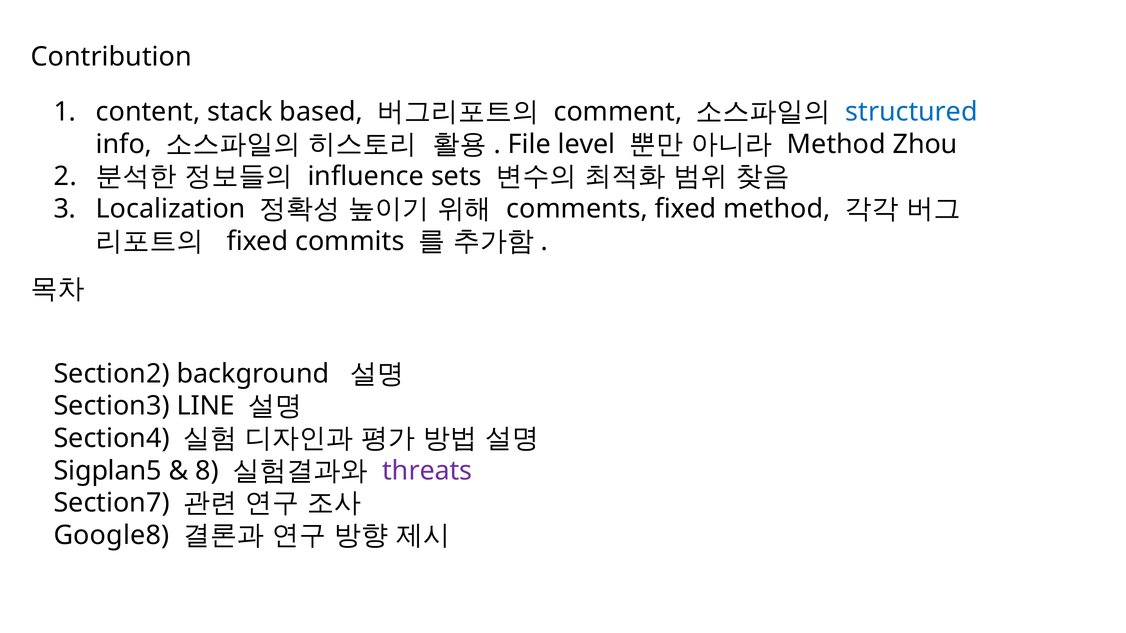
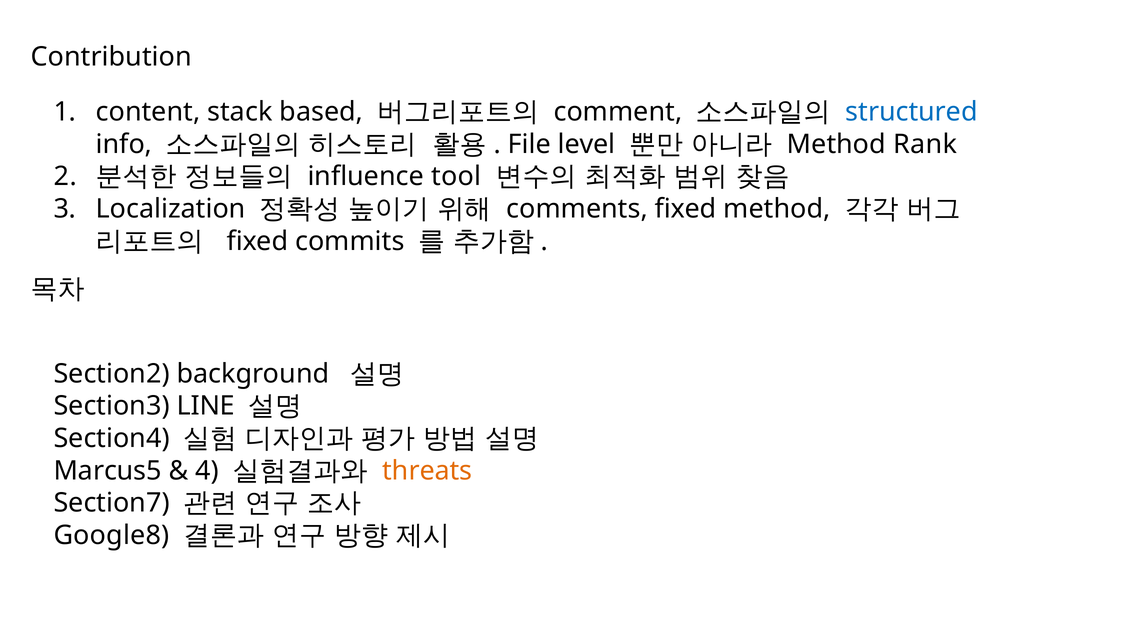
Zhou: Zhou -> Rank
sets: sets -> tool
Sigplan5: Sigplan5 -> Marcus5
8: 8 -> 4
threats colour: purple -> orange
